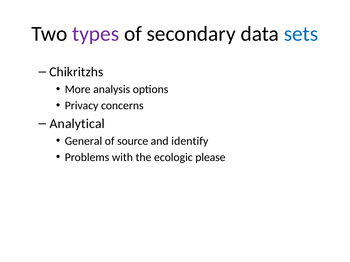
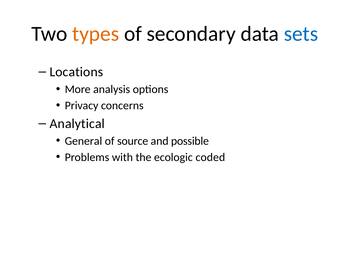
types colour: purple -> orange
Chikritzhs: Chikritzhs -> Locations
identify: identify -> possible
please: please -> coded
